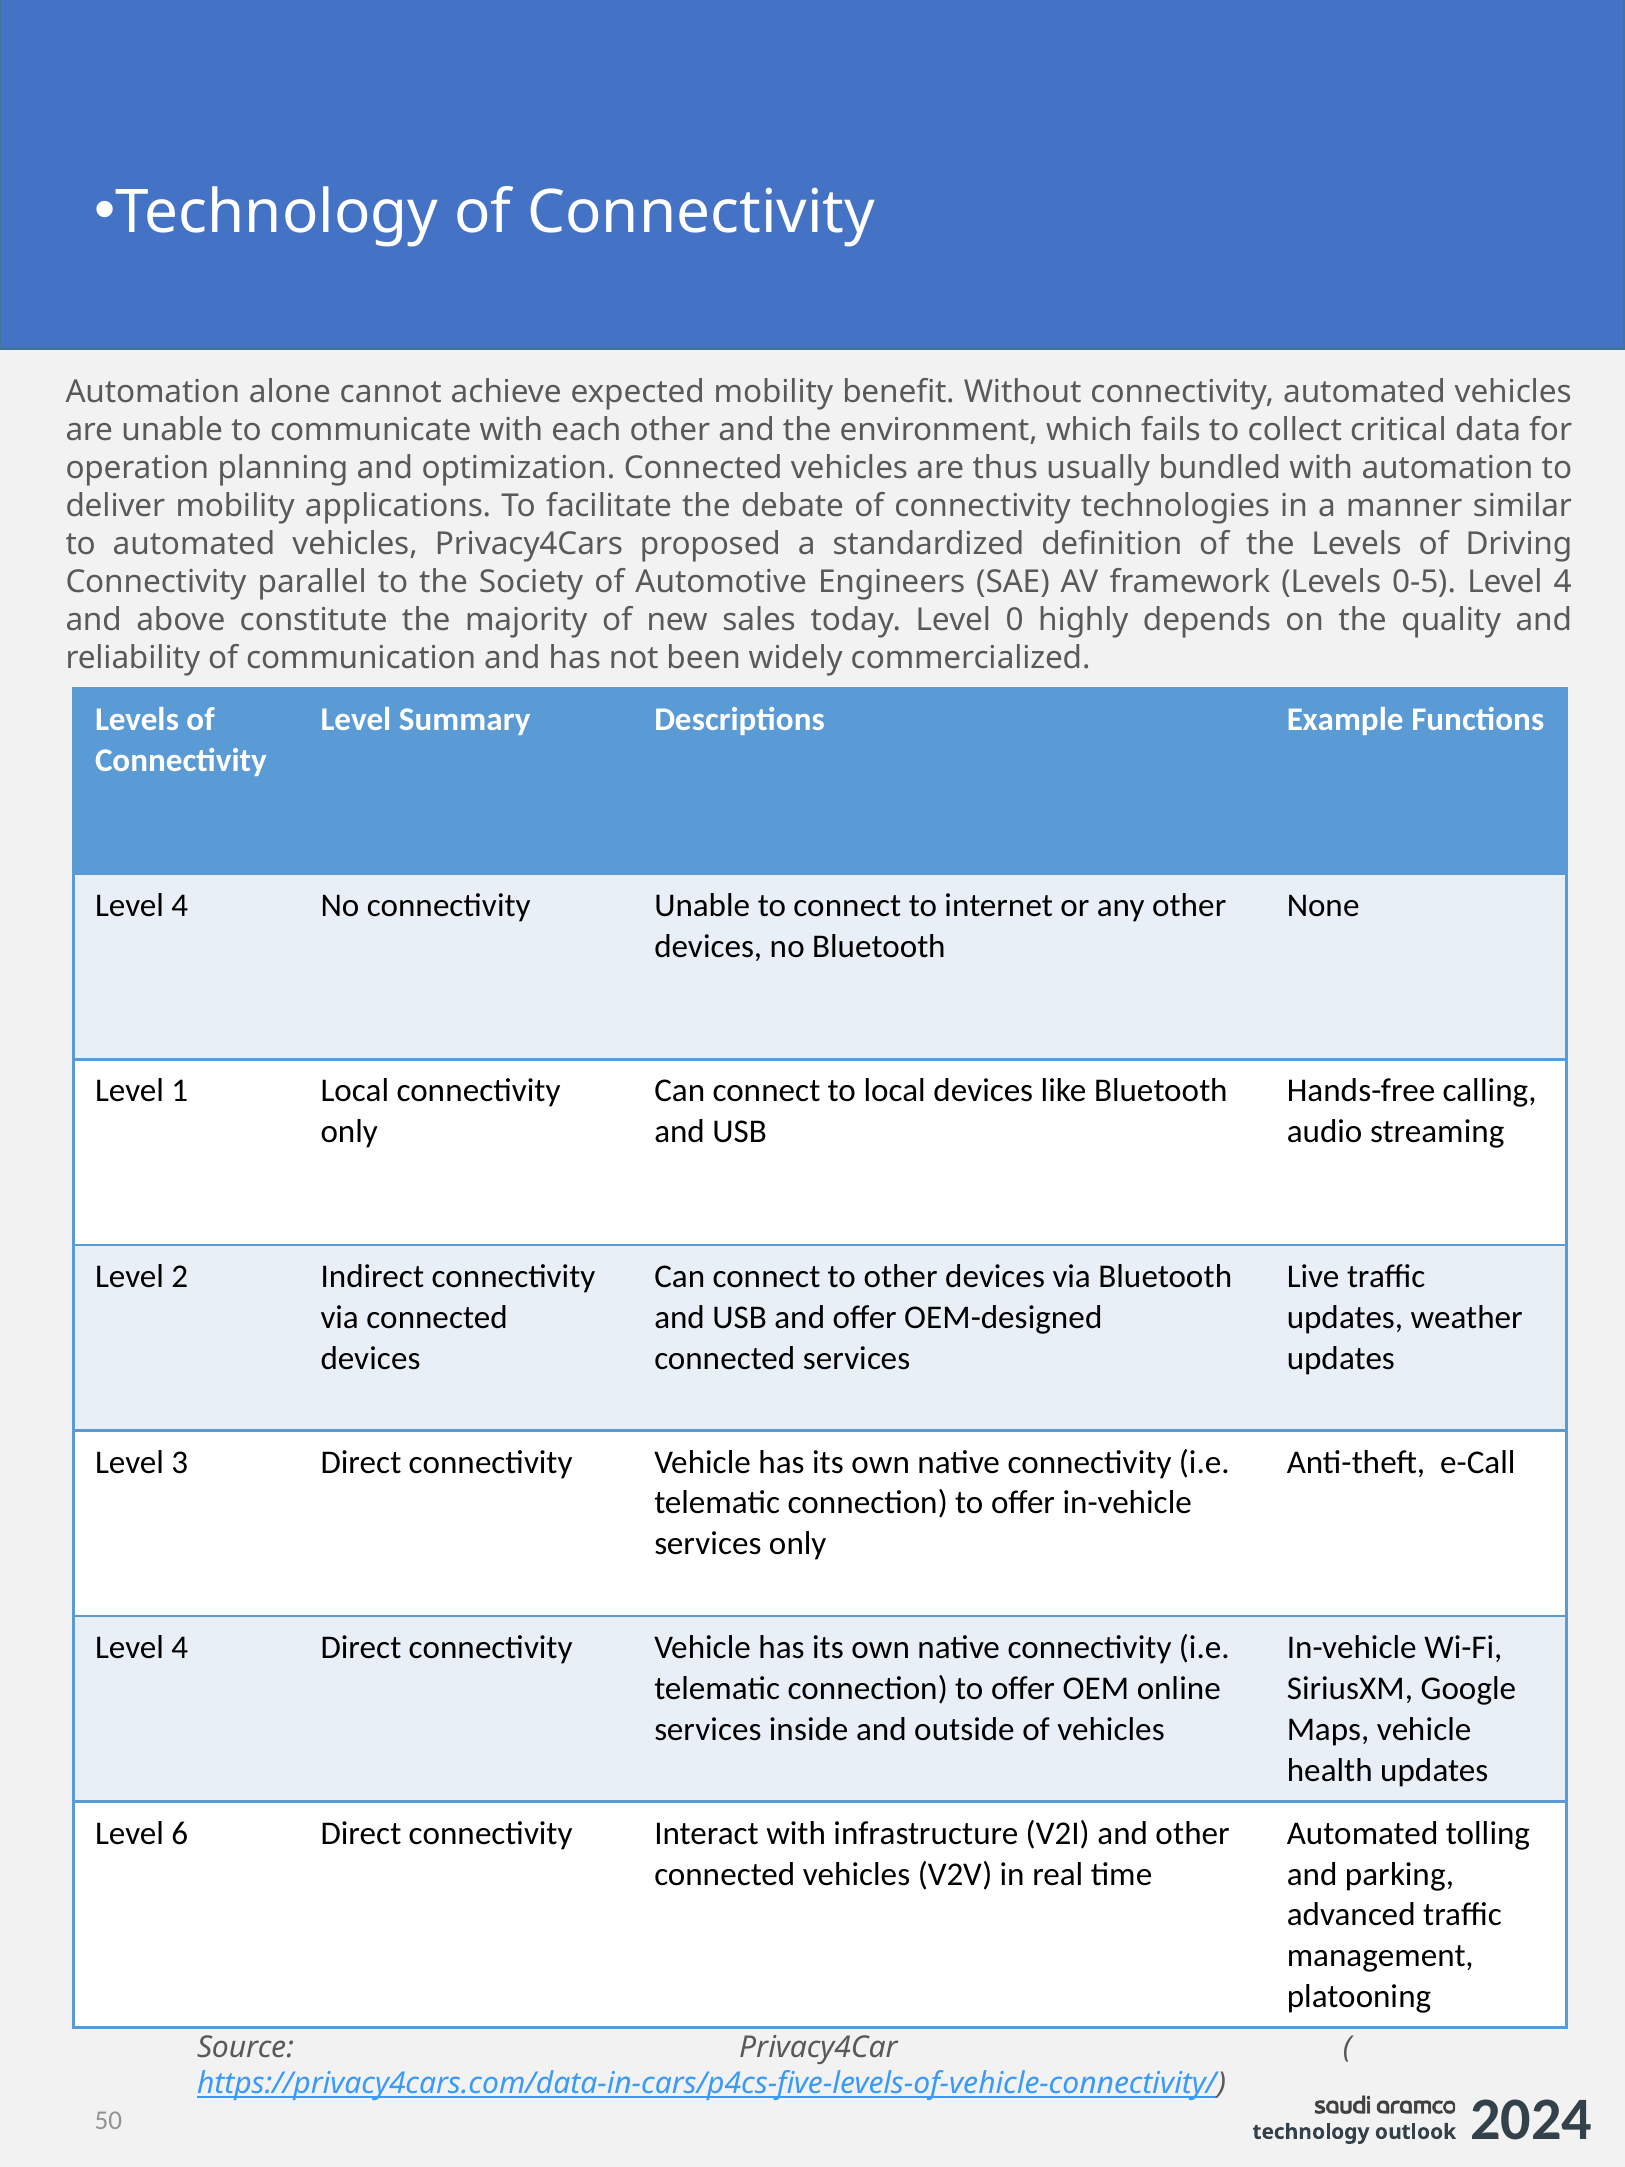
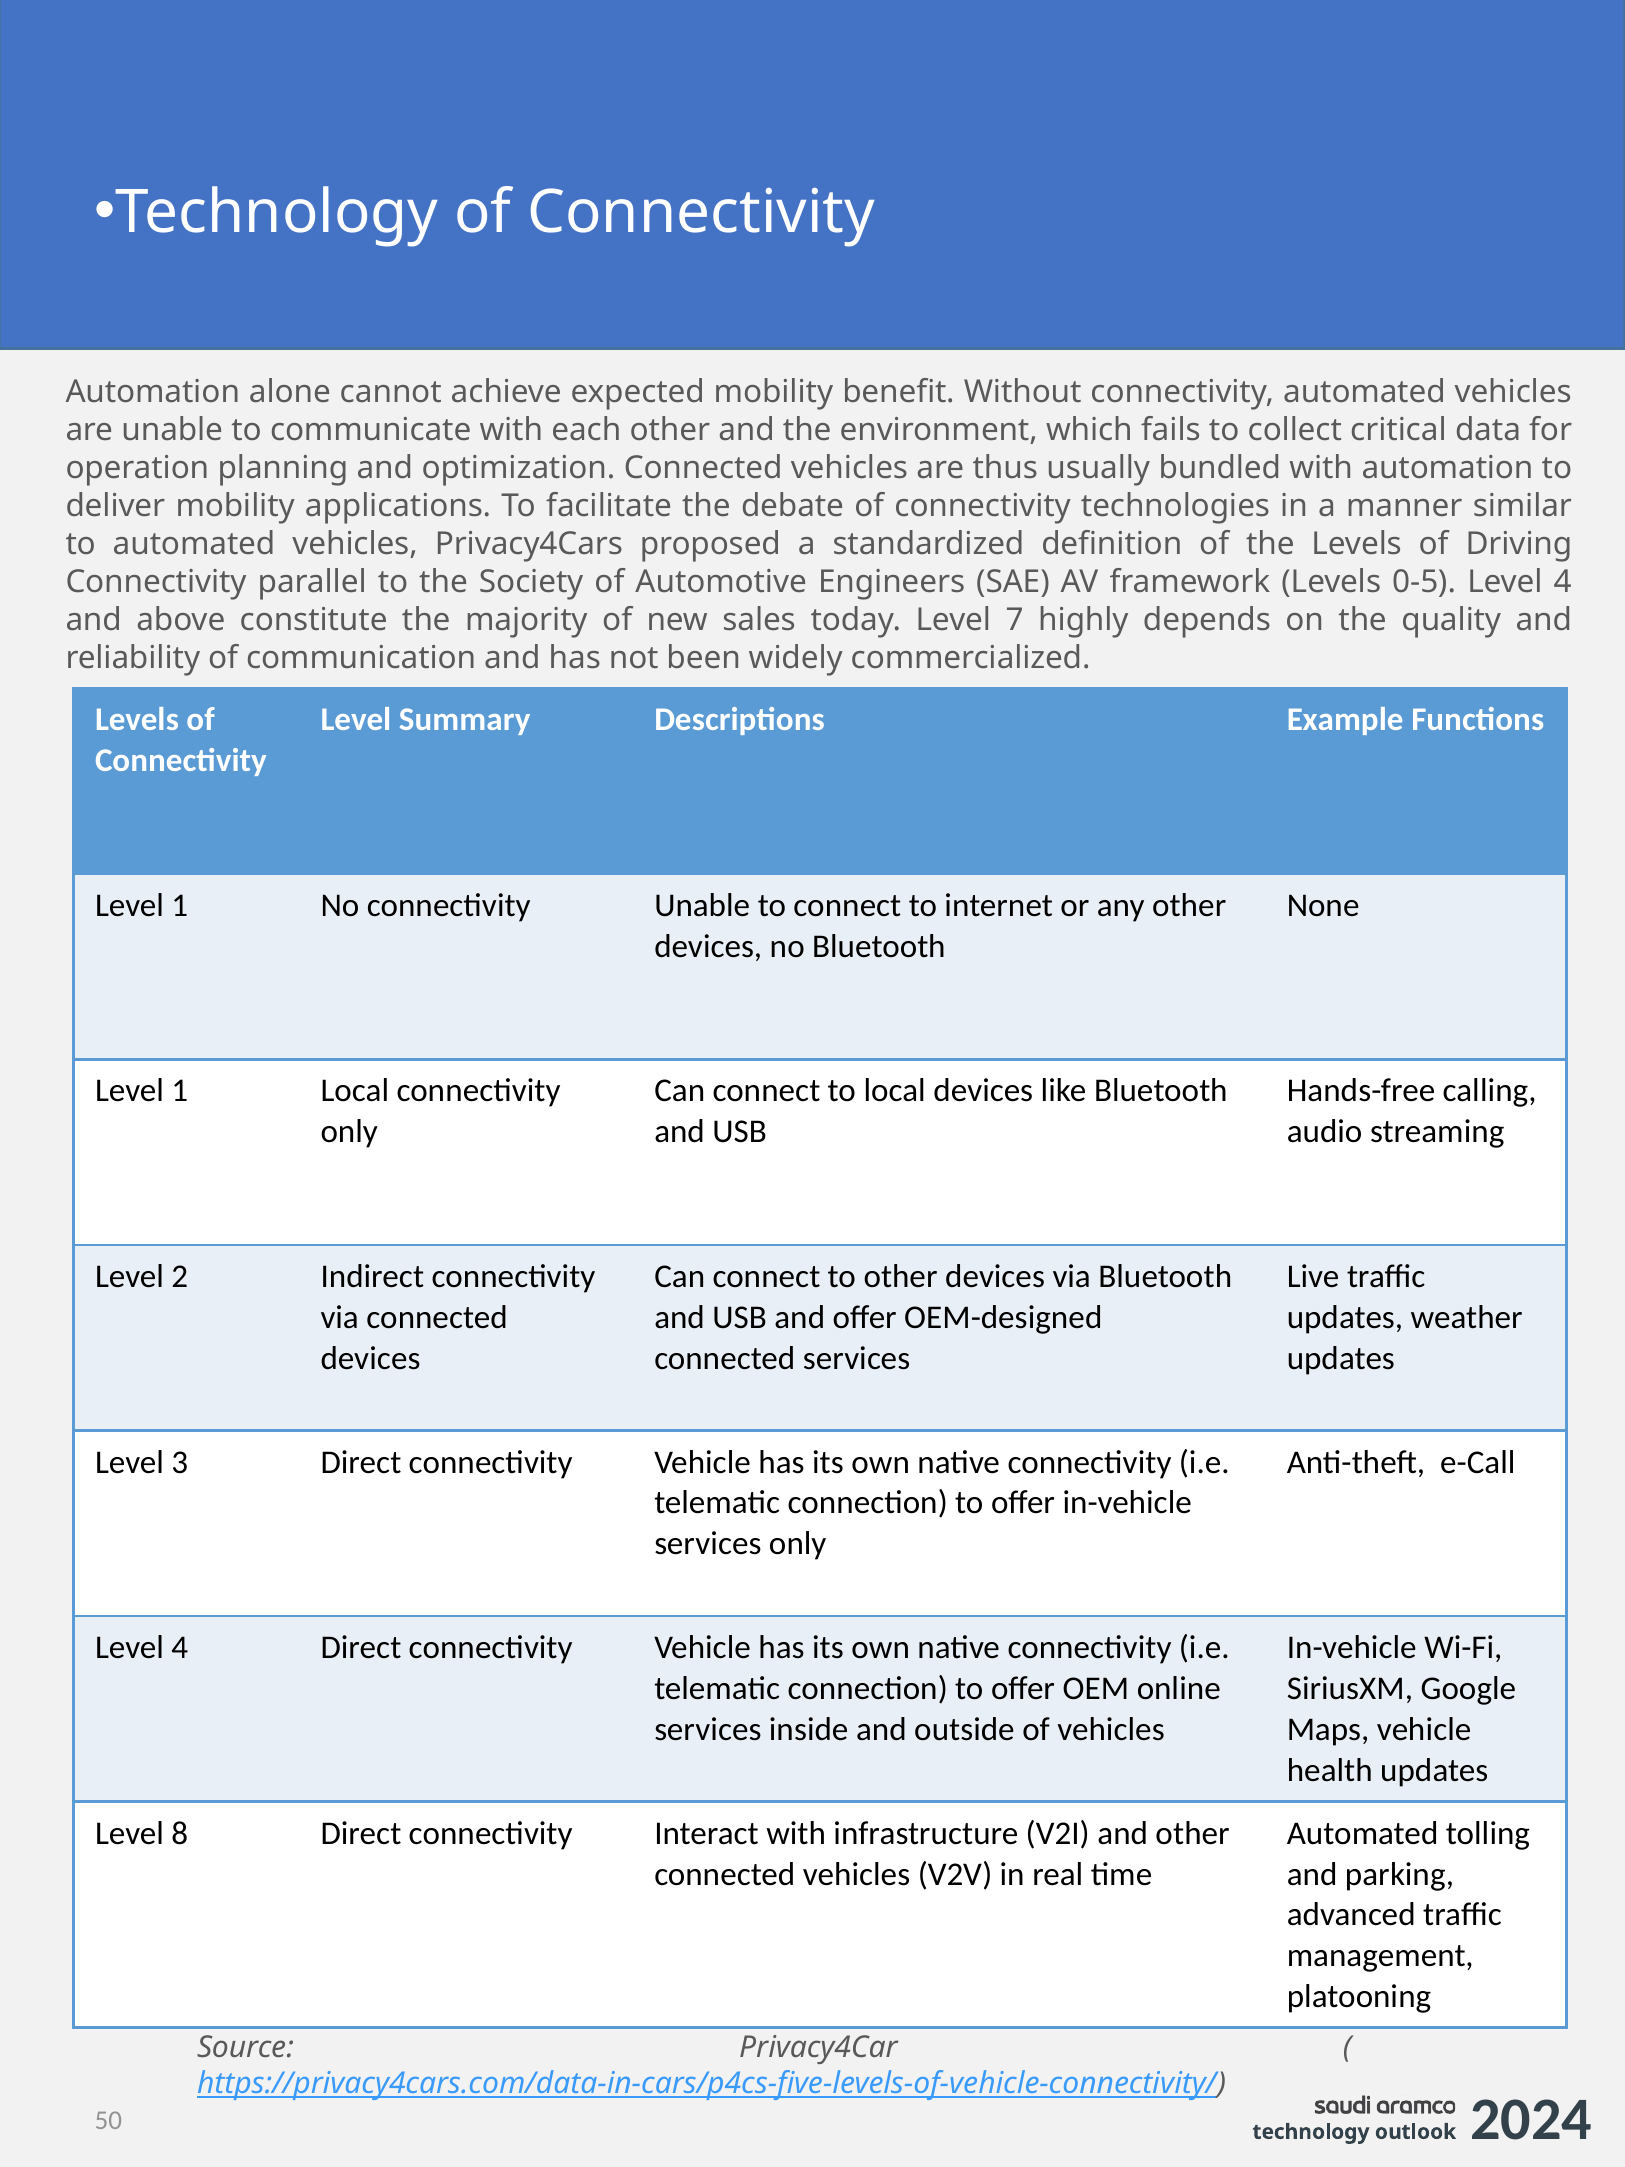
0: 0 -> 7
4 at (180, 905): 4 -> 1
6: 6 -> 8
